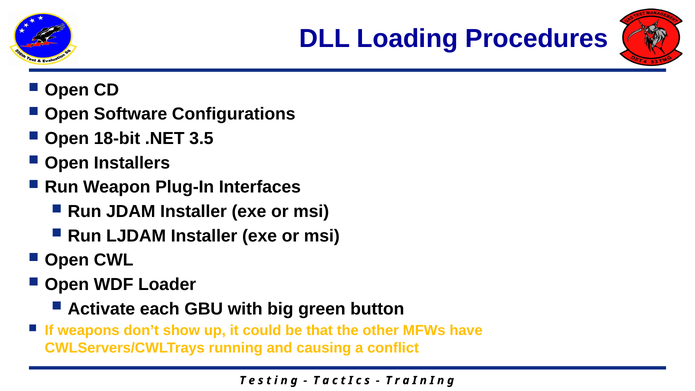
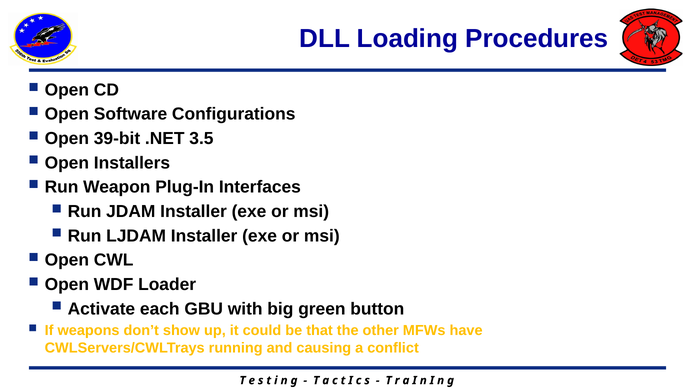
18-bit: 18-bit -> 39-bit
